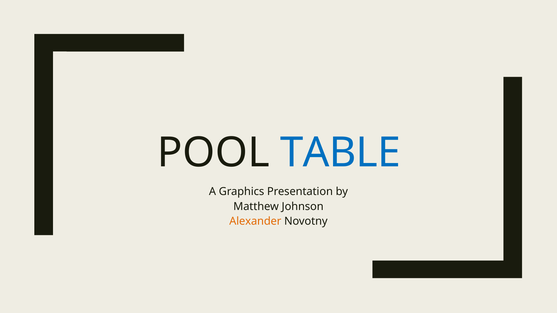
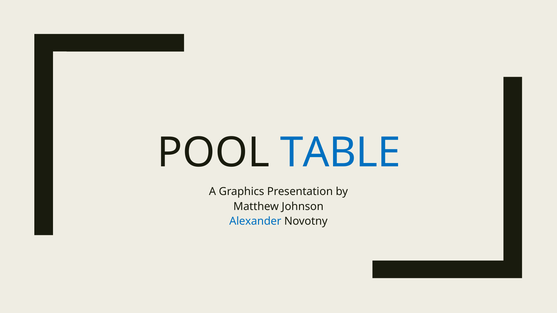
Alexander colour: orange -> blue
